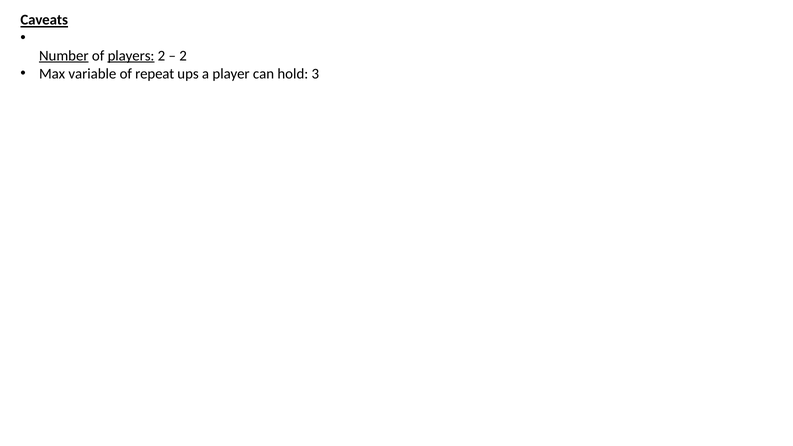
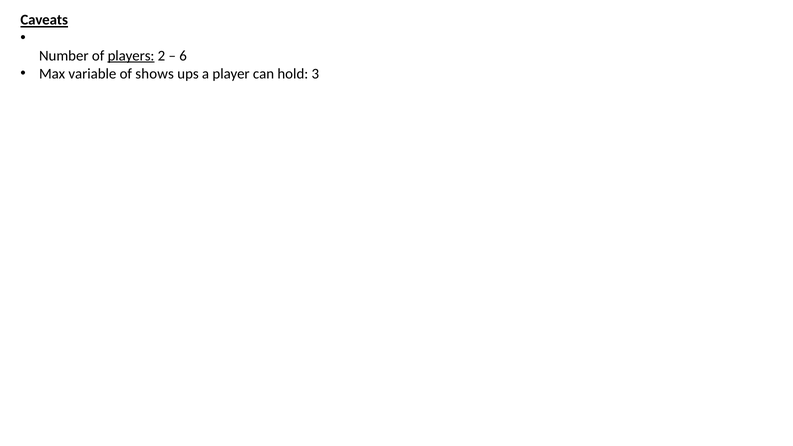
Number underline: present -> none
2 at (183, 56): 2 -> 6
repeat: repeat -> shows
